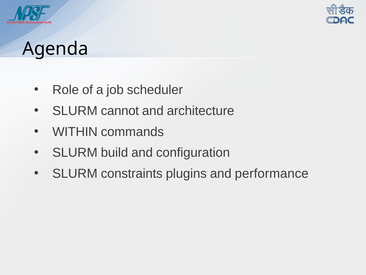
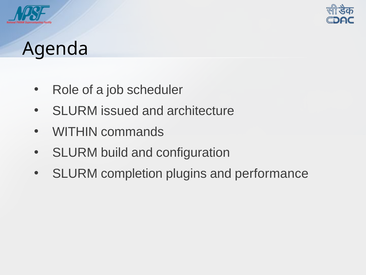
cannot: cannot -> issued
constraints: constraints -> completion
